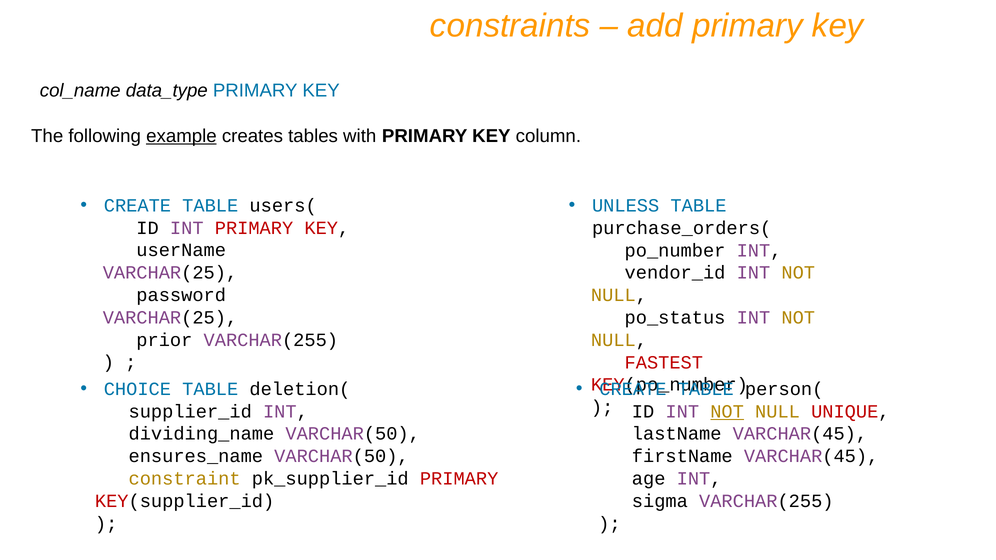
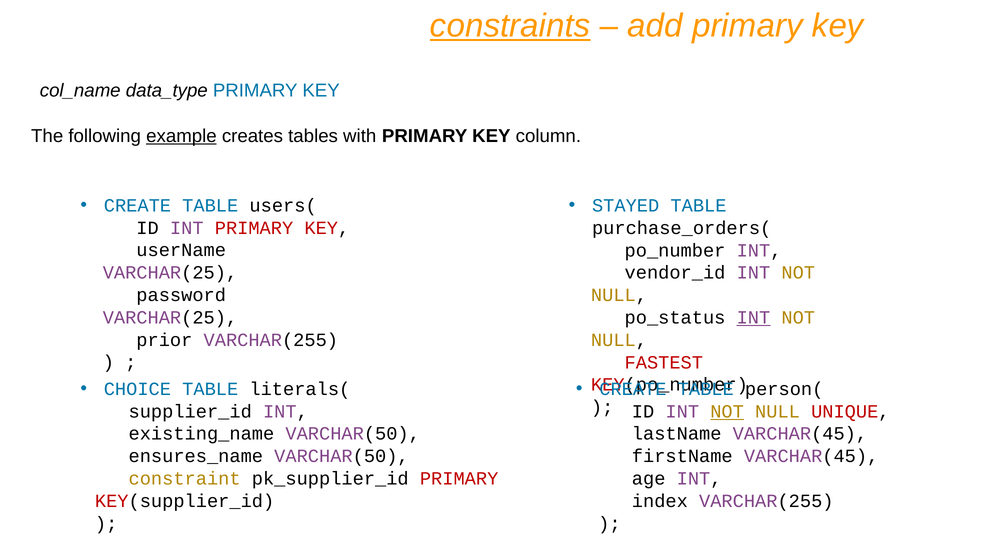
constraints underline: none -> present
UNLESS: UNLESS -> STAYED
INT at (753, 318) underline: none -> present
deletion(: deletion( -> literals(
dividing_name: dividing_name -> existing_name
sigma: sigma -> index
